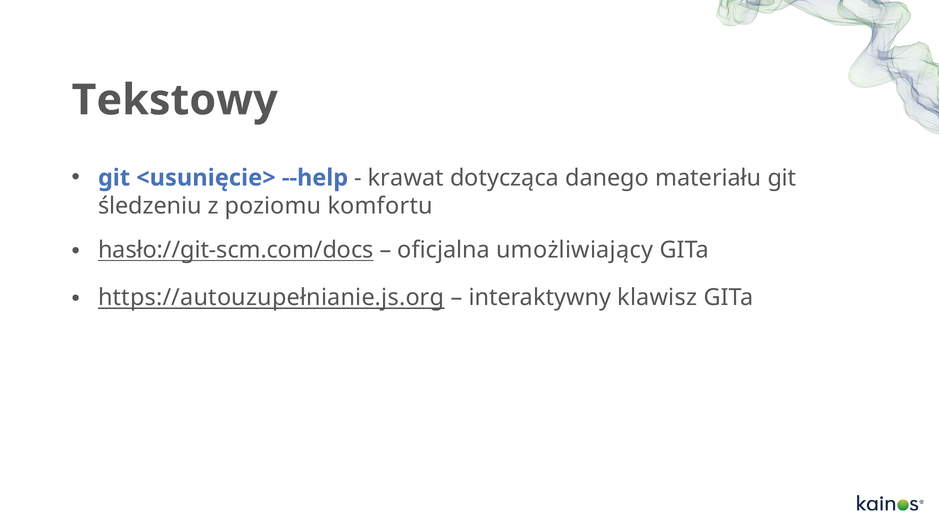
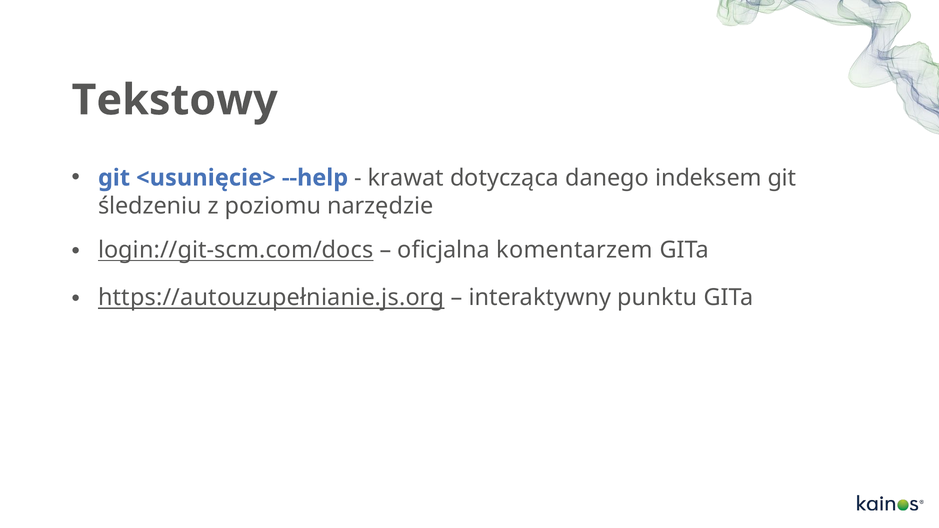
materiału: materiału -> indeksem
komfortu: komfortu -> narzędzie
hasło://git-scm.com/docs: hasło://git-scm.com/docs -> login://git-scm.com/docs
umożliwiający: umożliwiający -> komentarzem
klawisz: klawisz -> punktu
